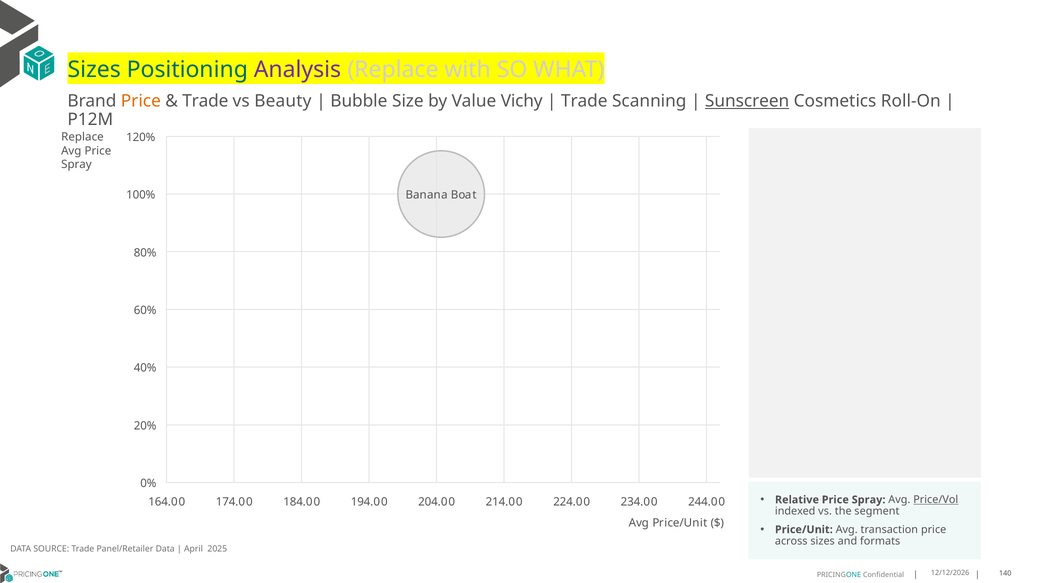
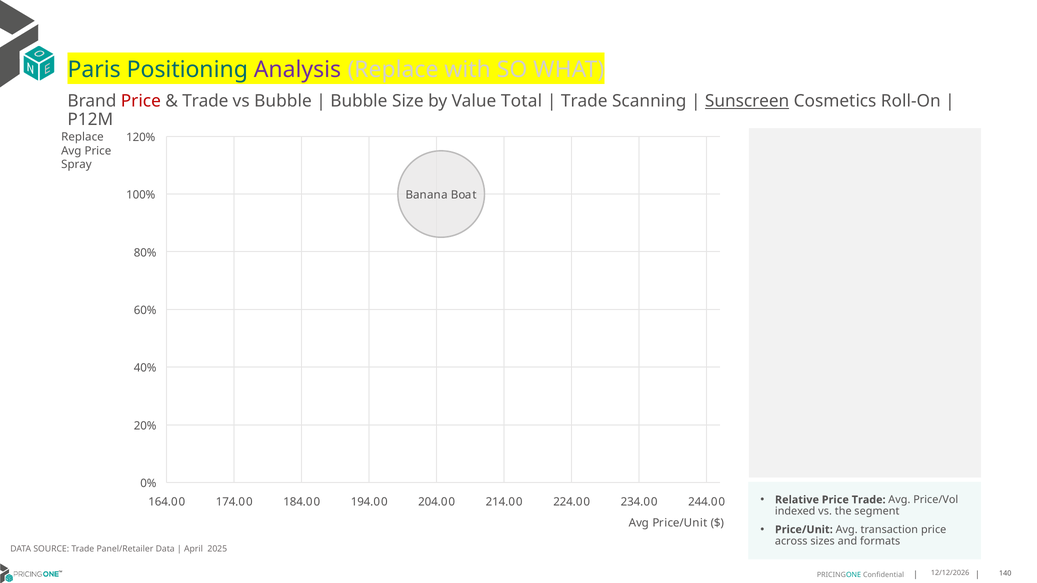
Sizes at (94, 70): Sizes -> Paris
Price at (141, 101) colour: orange -> red
vs Beauty: Beauty -> Bubble
Vichy: Vichy -> Total
Relative Price Spray: Spray -> Trade
Price/Vol underline: present -> none
